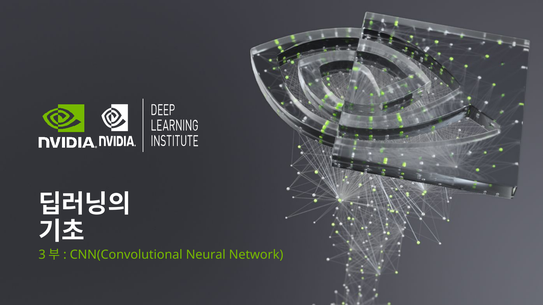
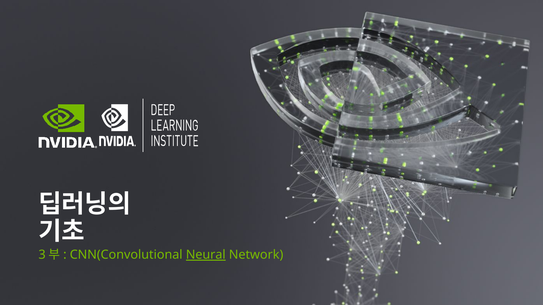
Neural underline: none -> present
